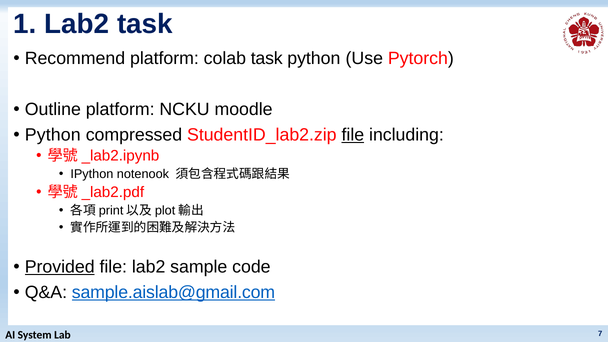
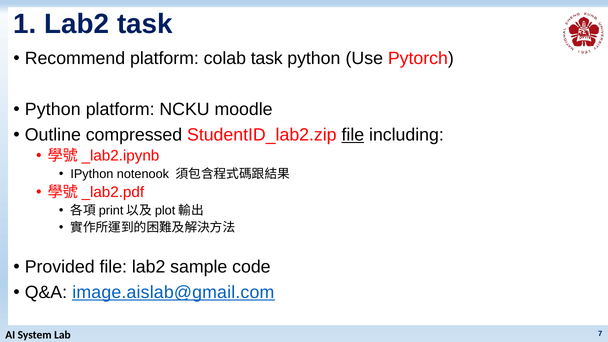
Outline at (53, 110): Outline -> Python
Python at (53, 135): Python -> Outline
Provided underline: present -> none
sample.aislab@gmail.com: sample.aislab@gmail.com -> image.aislab@gmail.com
